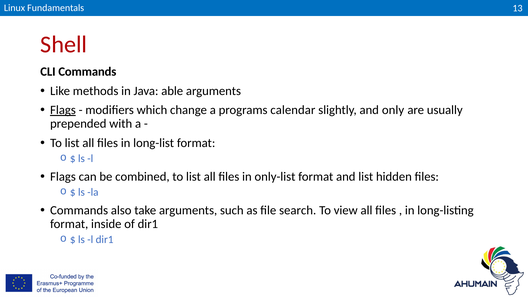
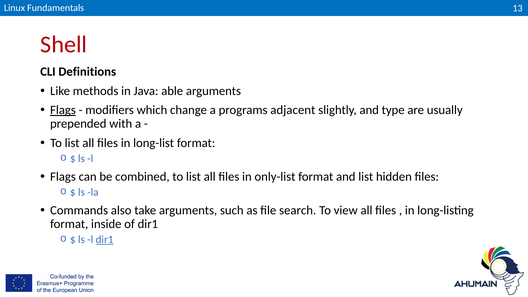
CLI Commands: Commands -> Definitions
calendar: calendar -> adjacent
only: only -> type
dir1 at (105, 240) underline: none -> present
